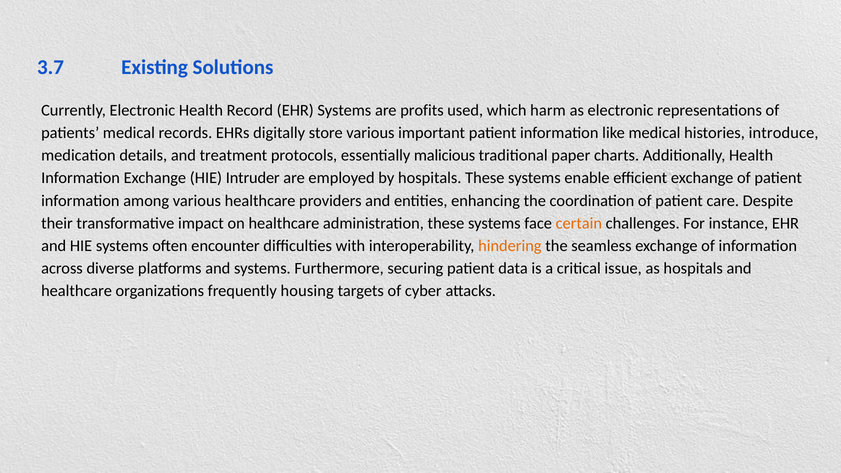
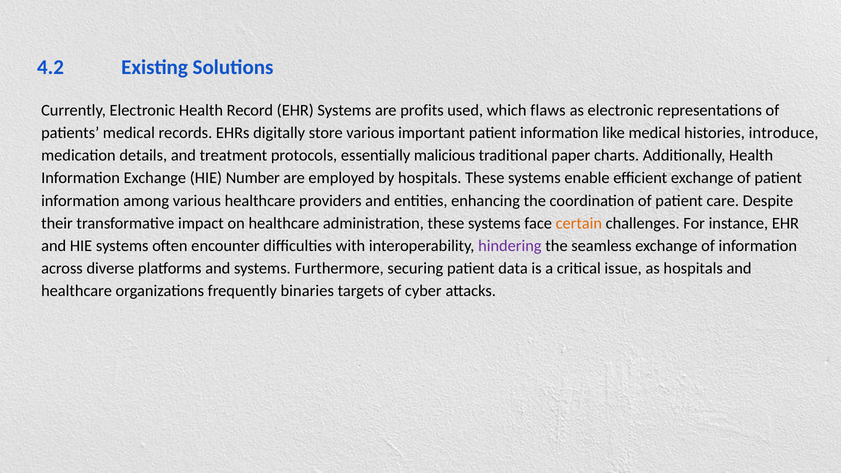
3.7: 3.7 -> 4.2
harm: harm -> flaws
Intruder: Intruder -> Number
hindering colour: orange -> purple
housing: housing -> binaries
